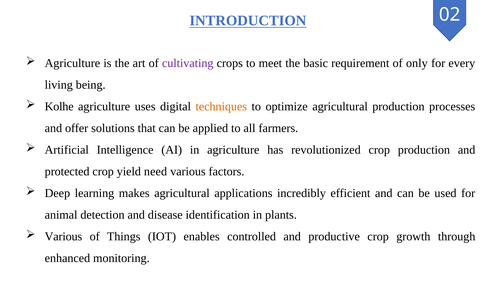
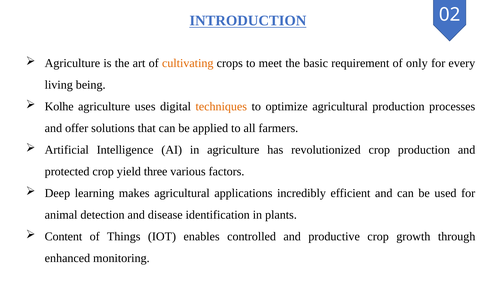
cultivating colour: purple -> orange
need: need -> three
Various at (63, 236): Various -> Content
